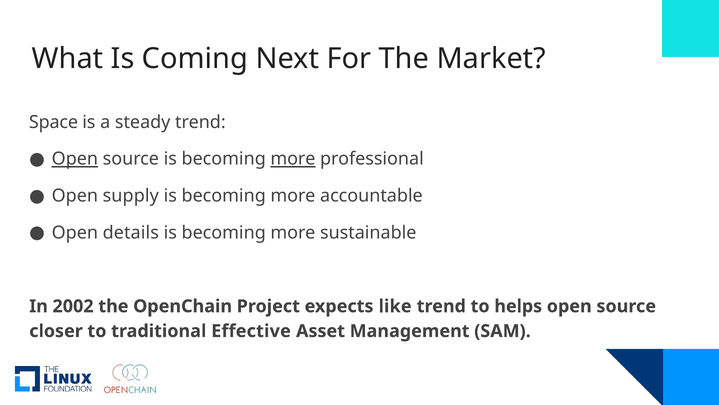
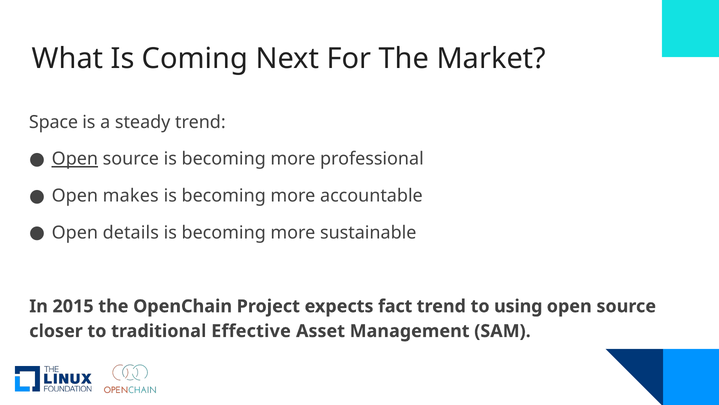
more at (293, 159) underline: present -> none
supply: supply -> makes
2002: 2002 -> 2015
like: like -> fact
helps: helps -> using
